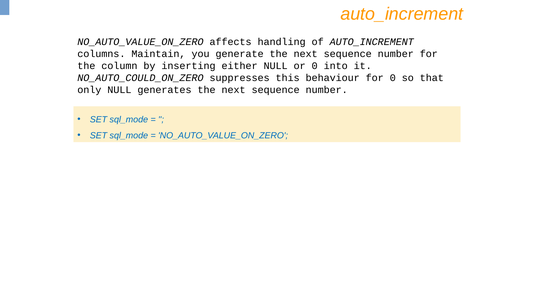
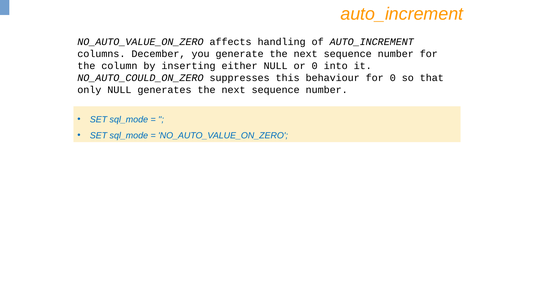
Maintain: Maintain -> December
